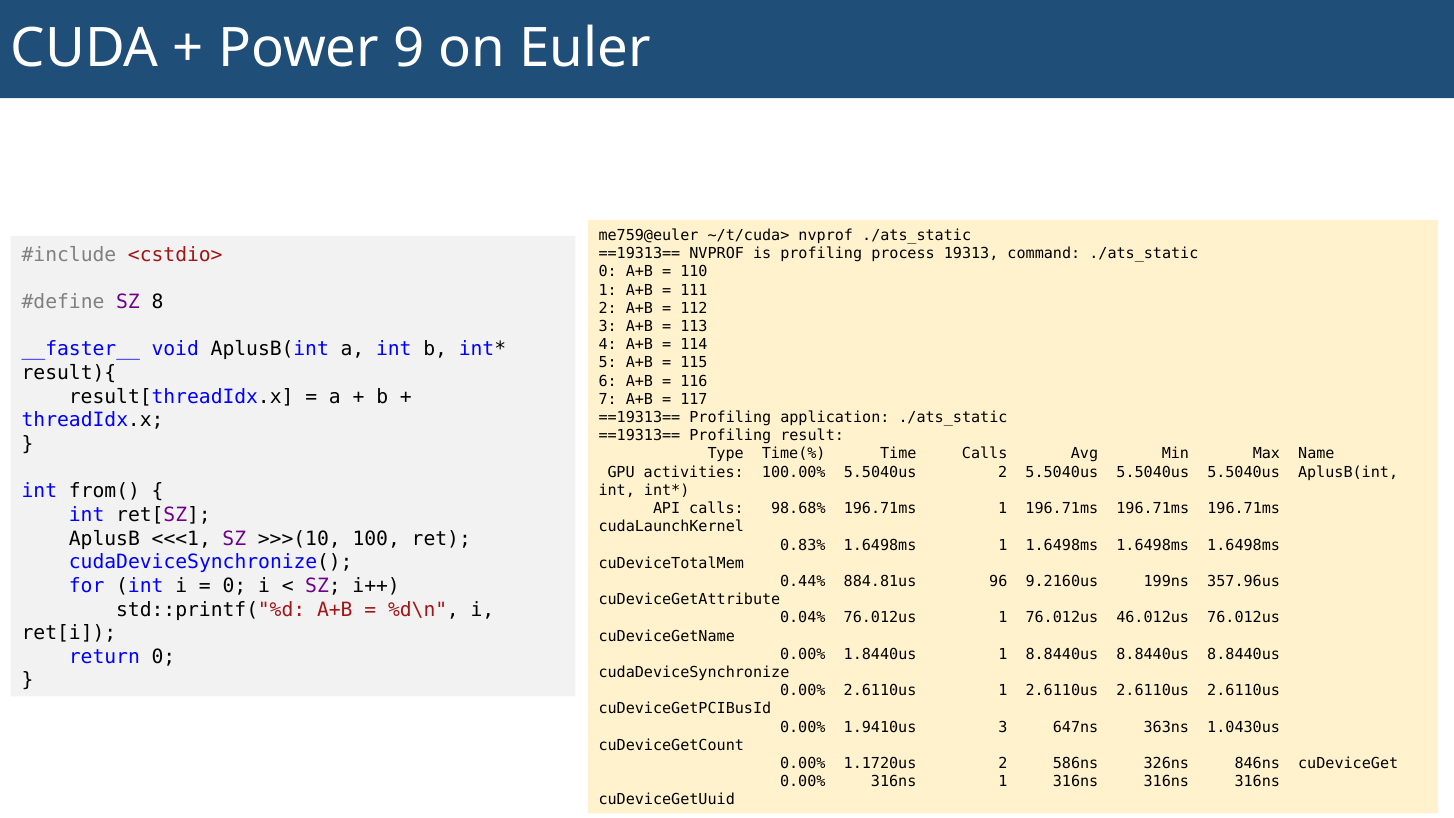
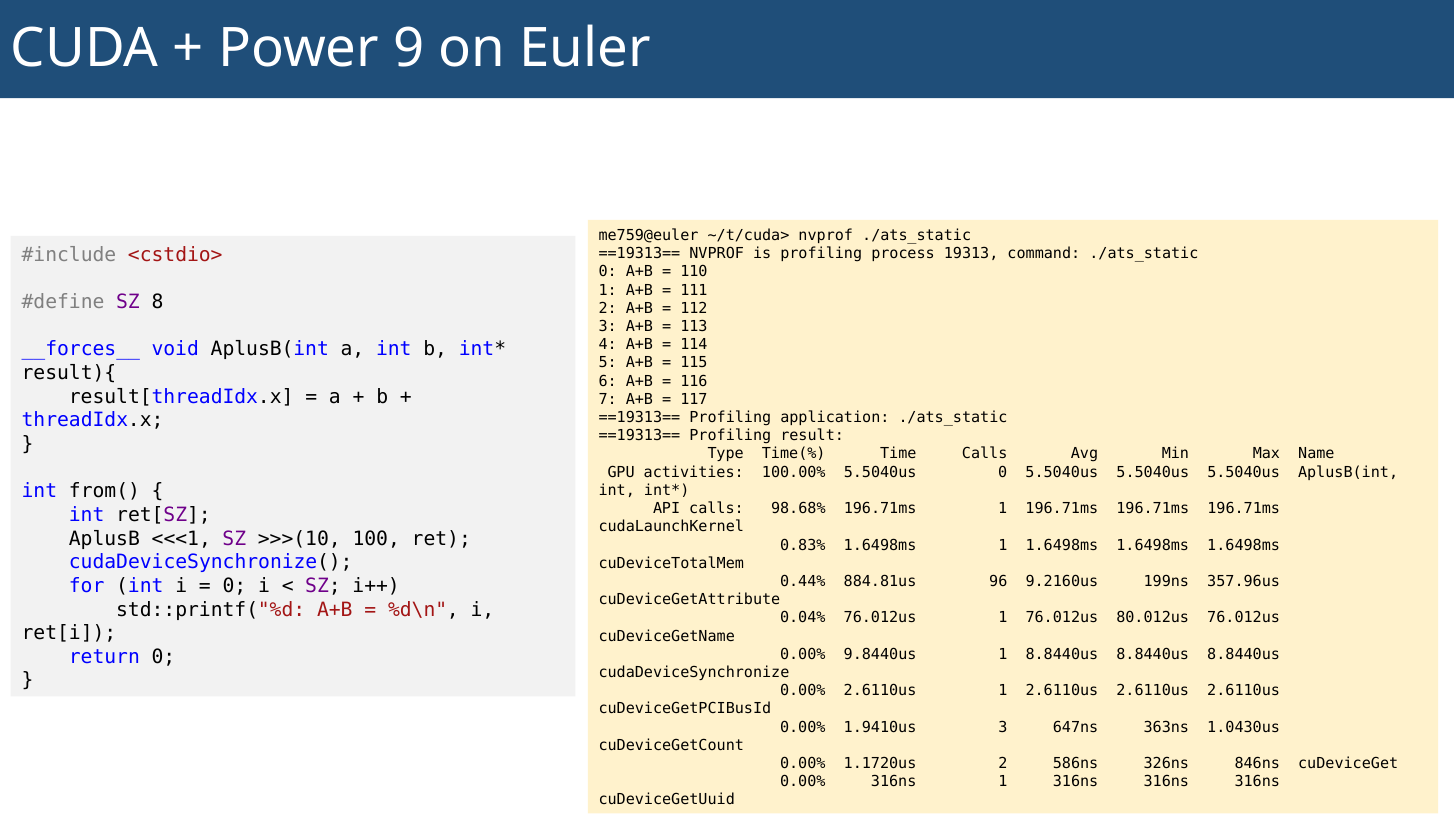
__faster__: __faster__ -> __forces__
5.5040us 2: 2 -> 0
46.012us: 46.012us -> 80.012us
1.8440us: 1.8440us -> 9.8440us
